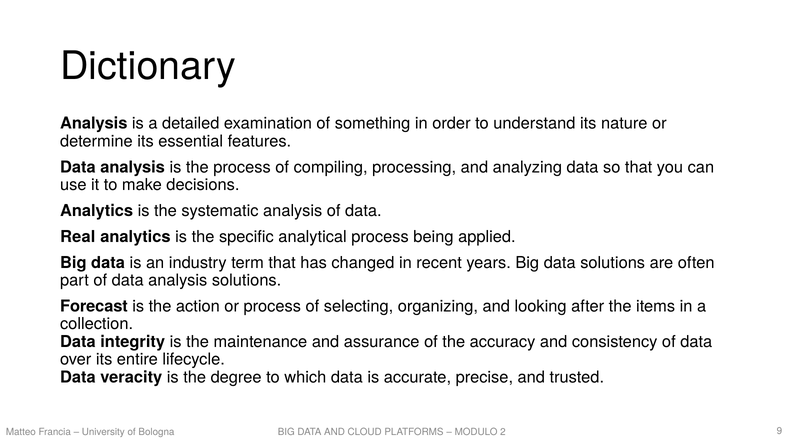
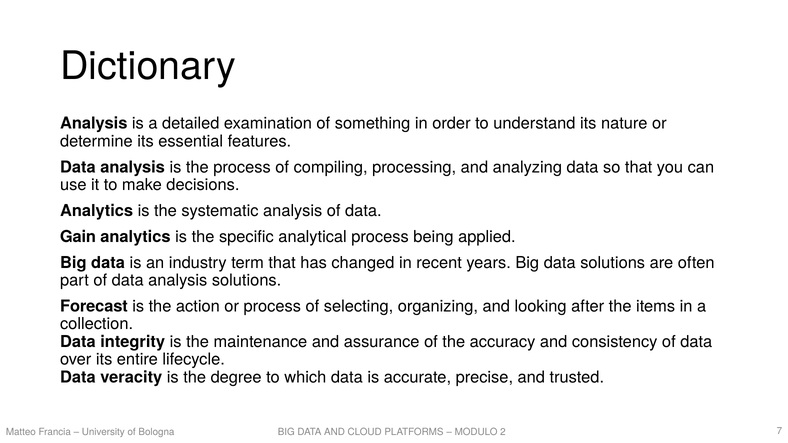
Real: Real -> Gain
9: 9 -> 7
